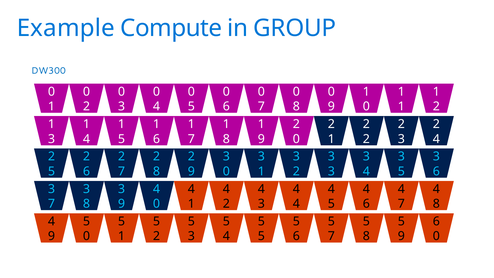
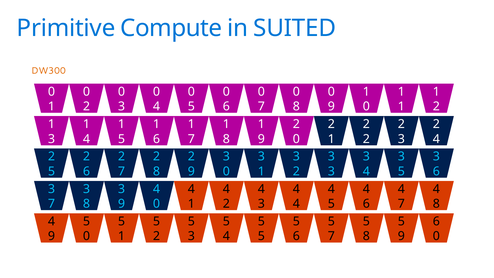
Example: Example -> Primitive
GROUP: GROUP -> SUITED
DW300 colour: blue -> orange
